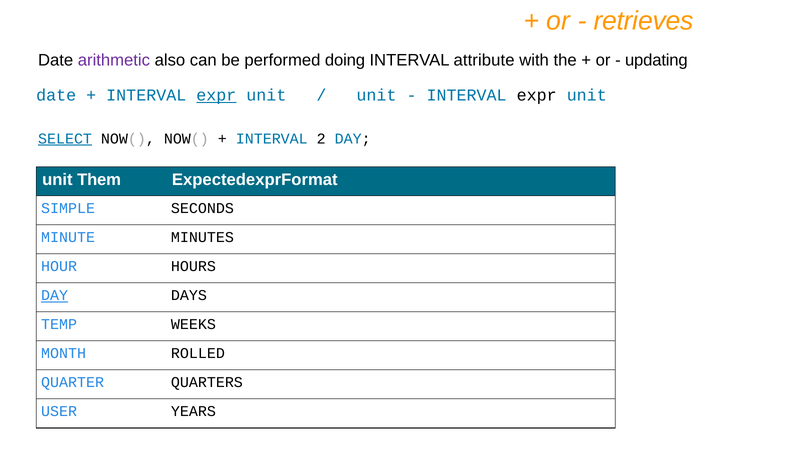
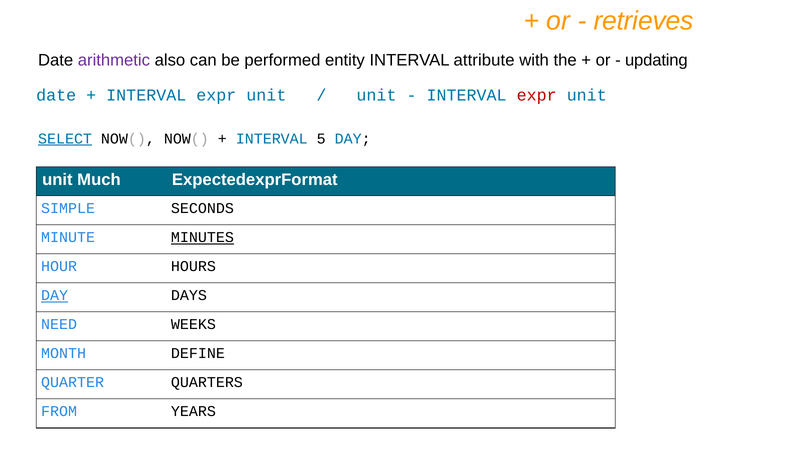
doing: doing -> entity
expr at (216, 95) underline: present -> none
expr at (537, 95) colour: black -> red
2: 2 -> 5
Them: Them -> Much
MINUTES underline: none -> present
TEMP: TEMP -> NEED
ROLLED: ROLLED -> DEFINE
USER: USER -> FROM
